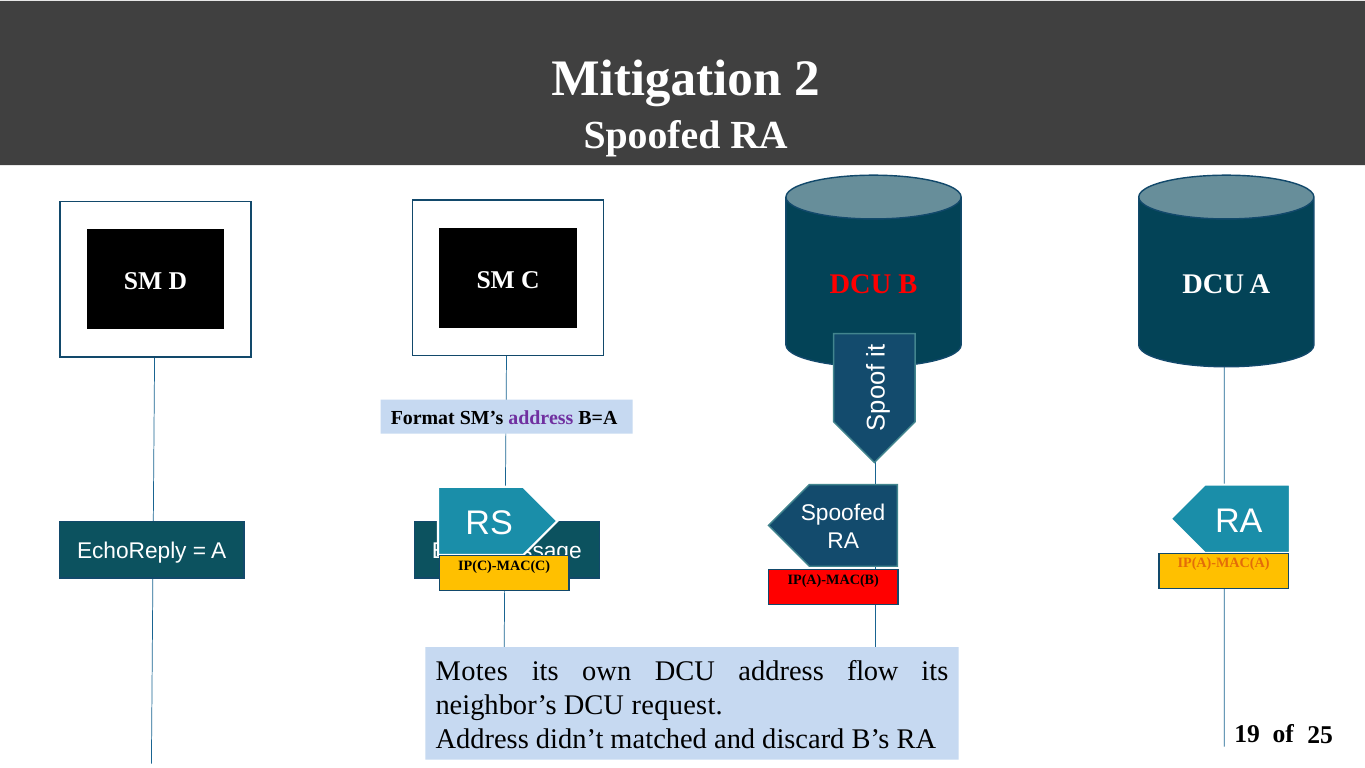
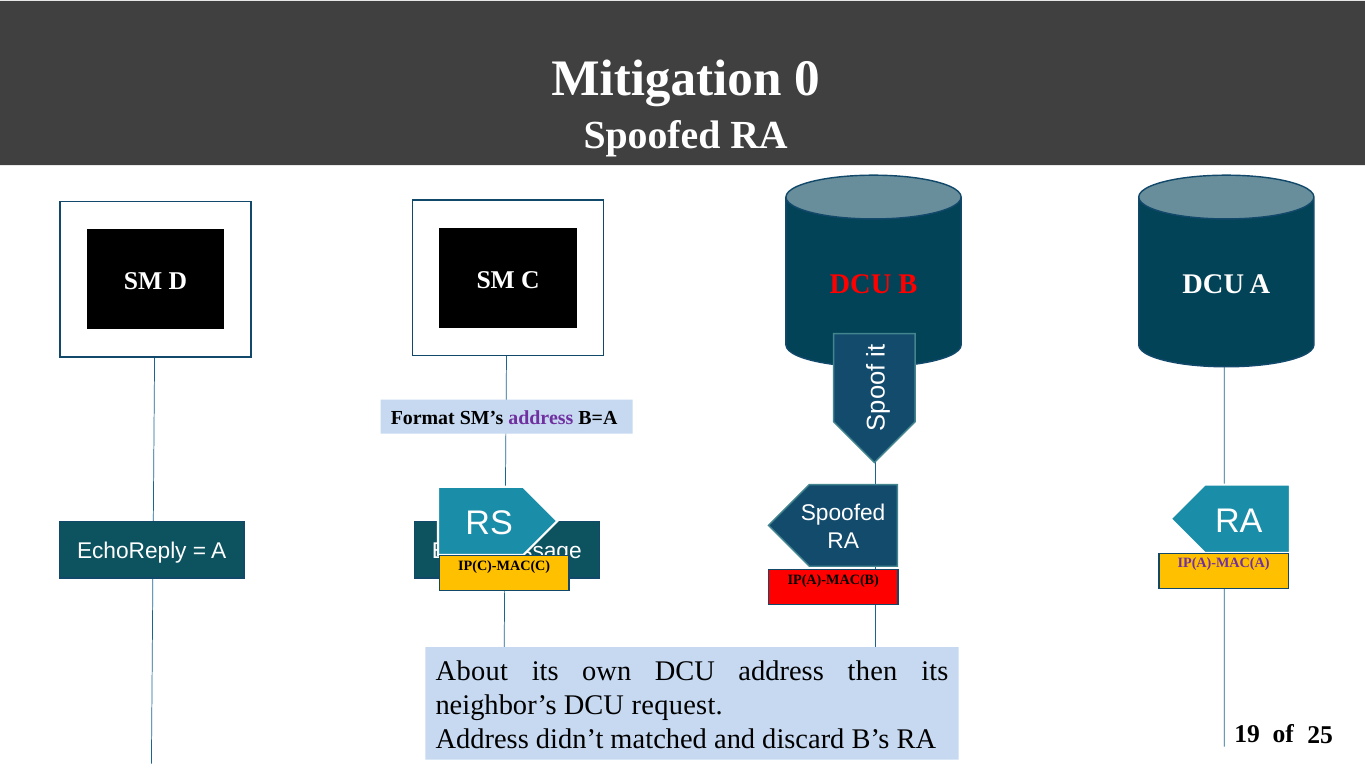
2: 2 -> 0
IP(A)-MAC(A colour: orange -> purple
Motes: Motes -> About
flow: flow -> then
